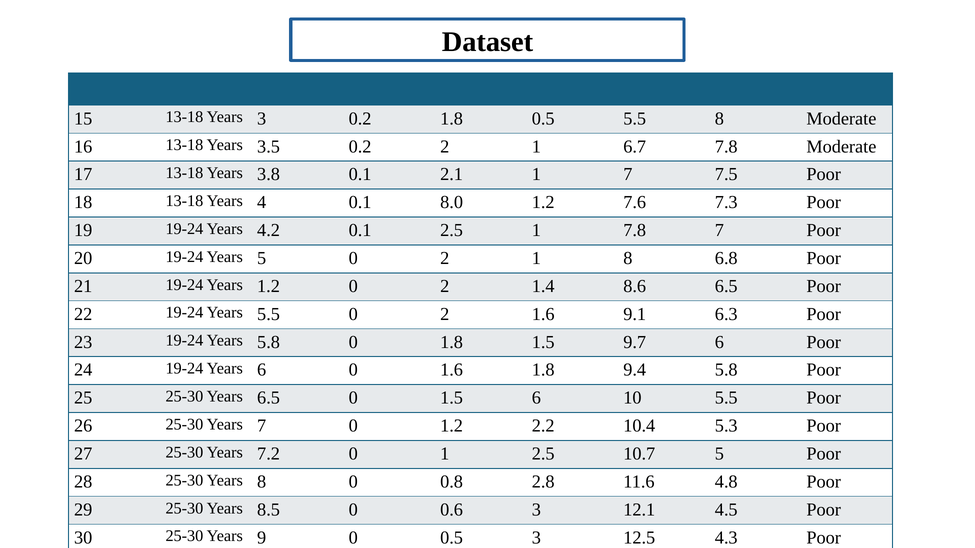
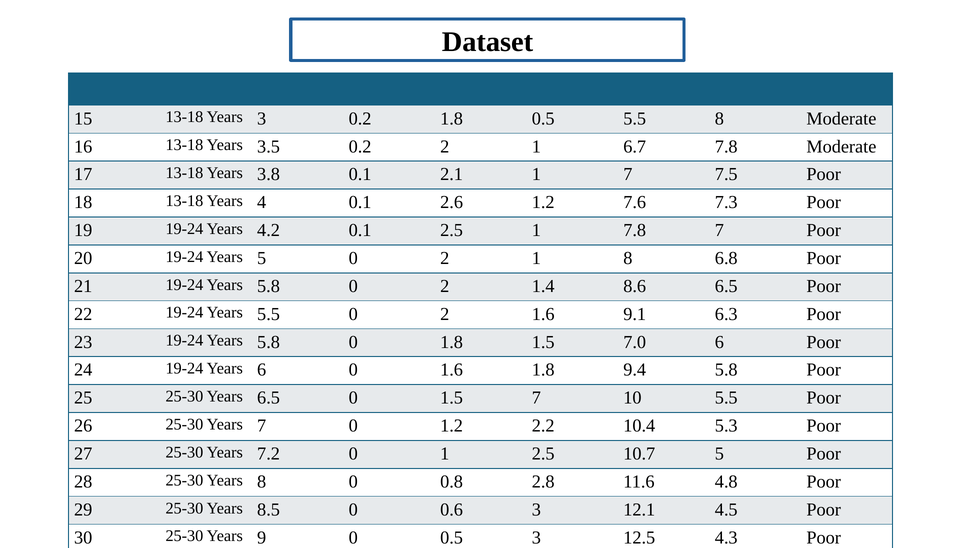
8.0: 8.0 -> 2.6
21 19-24 Years 1.2: 1.2 -> 5.8
9.7: 9.7 -> 7.0
1.5 6: 6 -> 7
